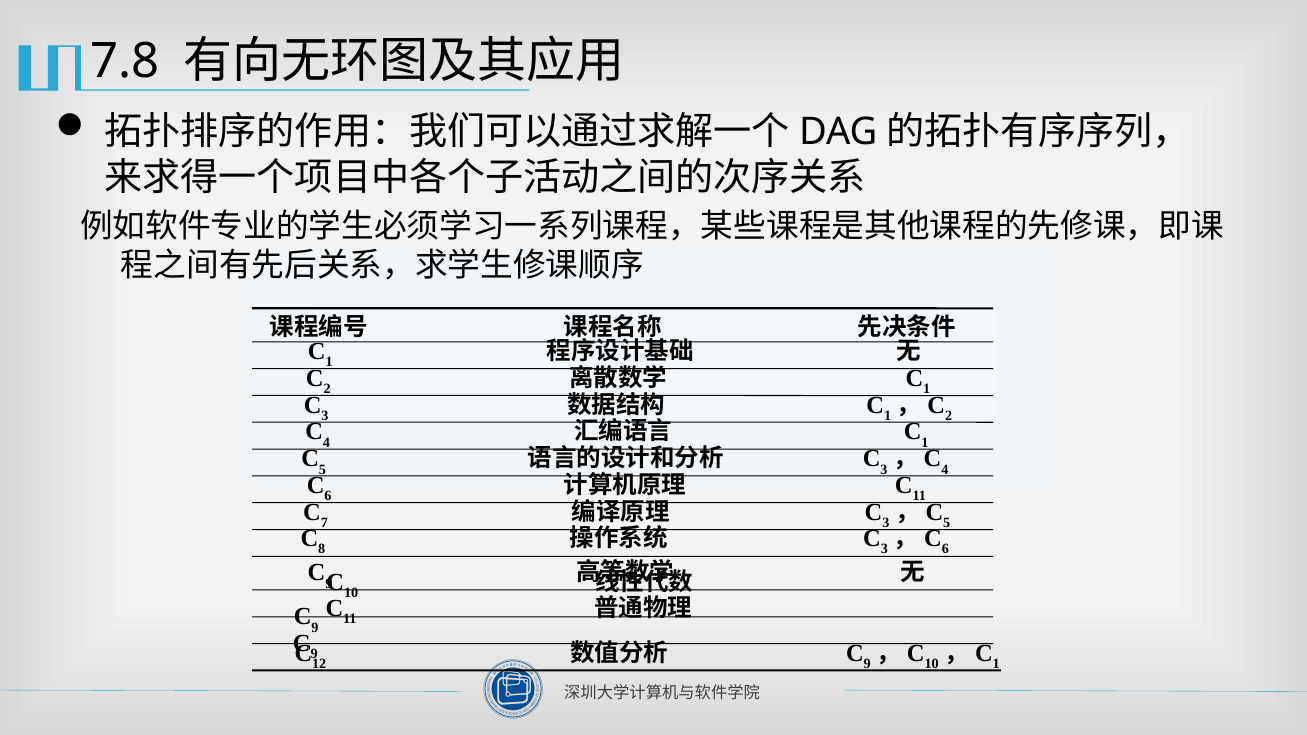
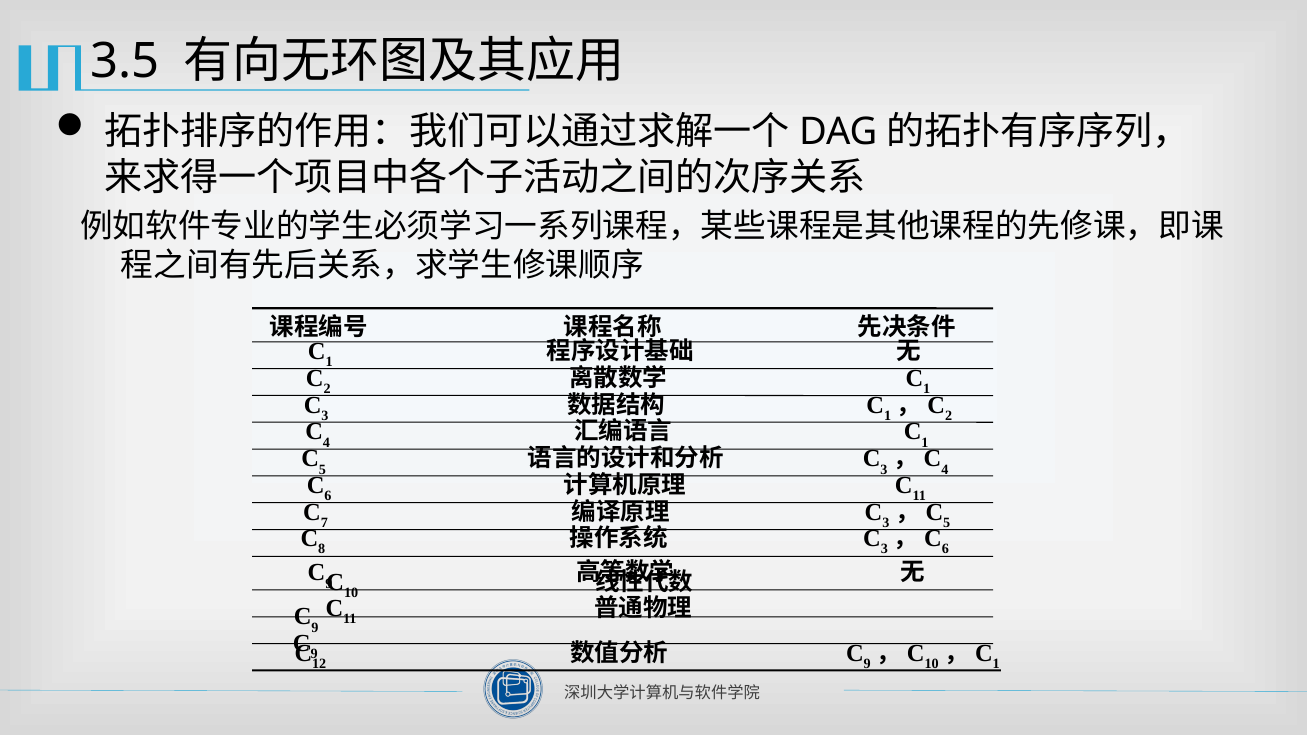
7.8: 7.8 -> 3.5
